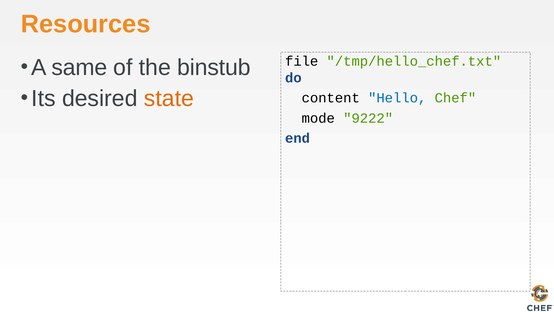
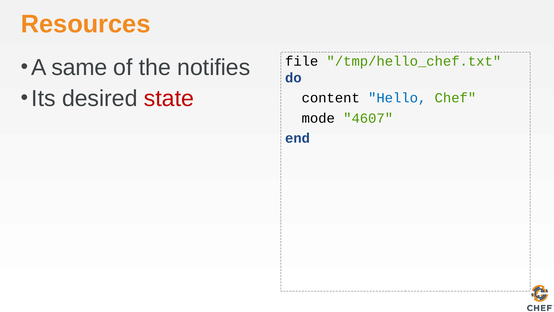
binstub: binstub -> notifies
state colour: orange -> red
9222: 9222 -> 4607
